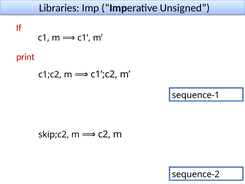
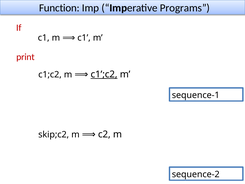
Libraries: Libraries -> Function
Unsigned: Unsigned -> Programs
c1’;c2 underline: none -> present
